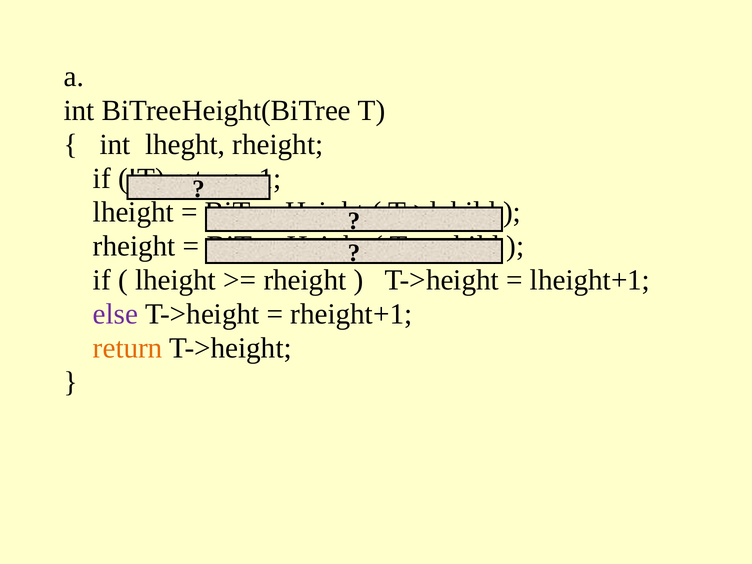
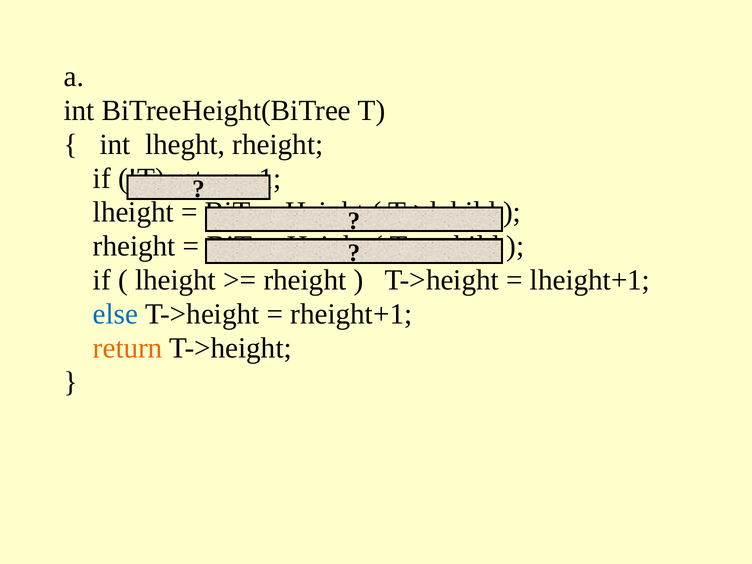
else colour: purple -> blue
